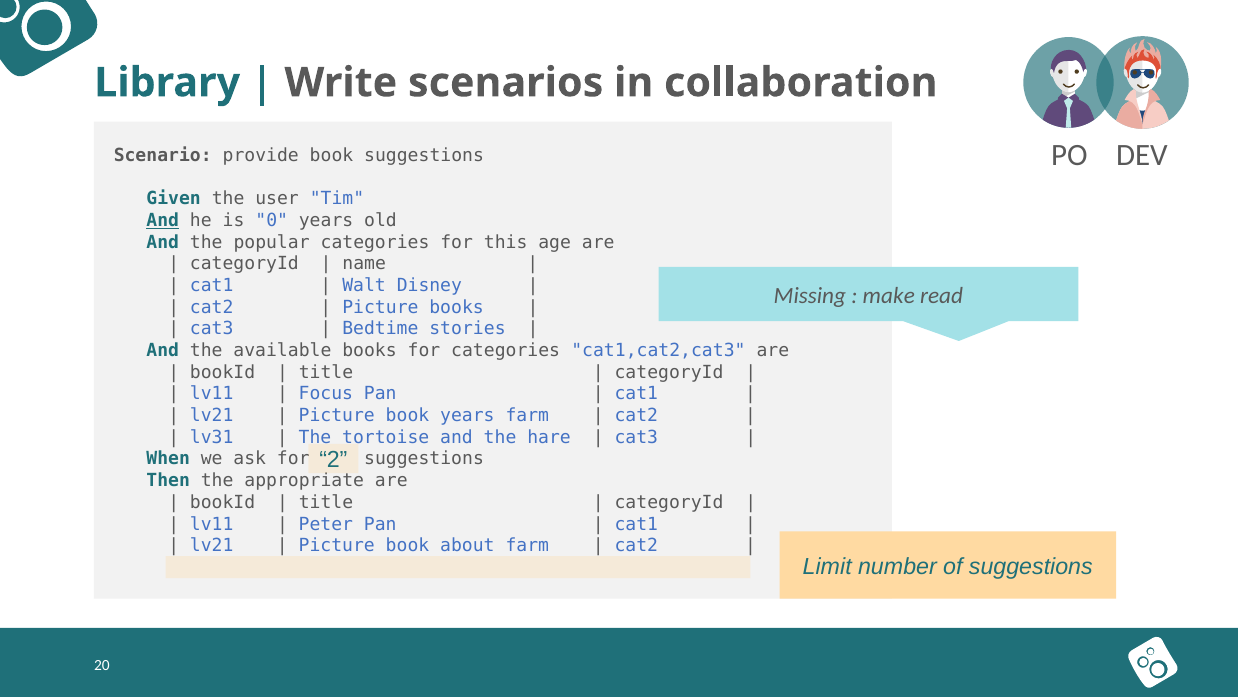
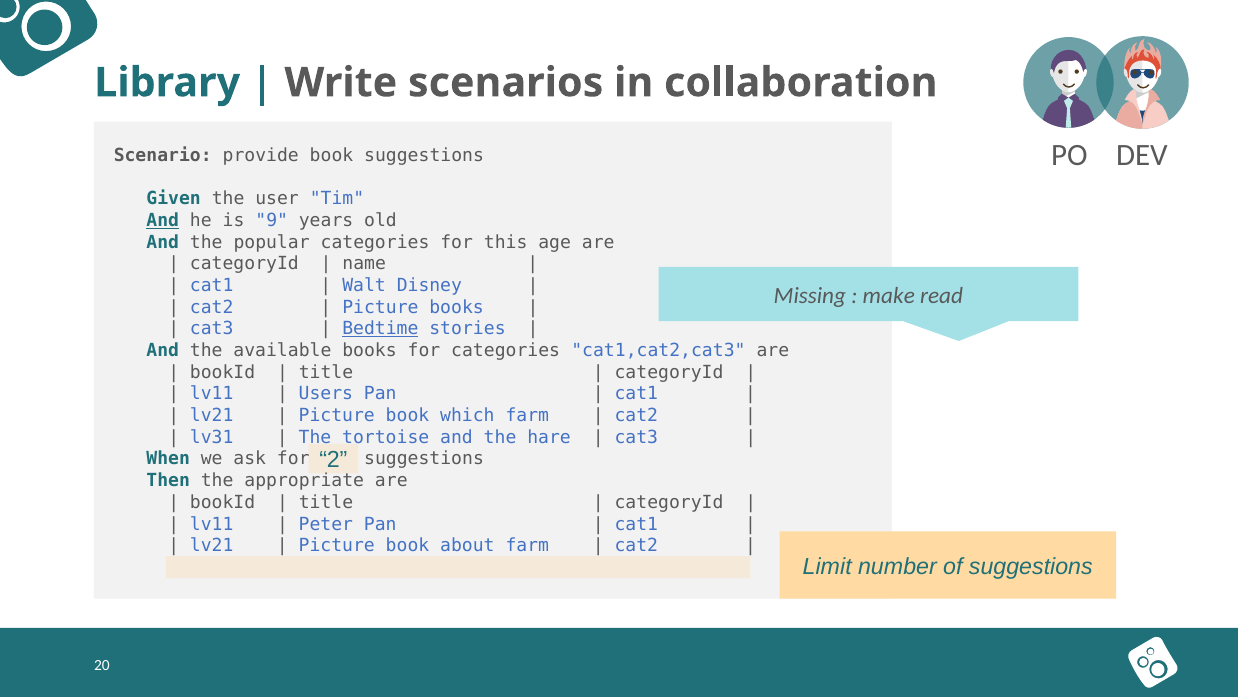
0: 0 -> 9
Bedtime underline: none -> present
Focus: Focus -> Users
book years: years -> which
